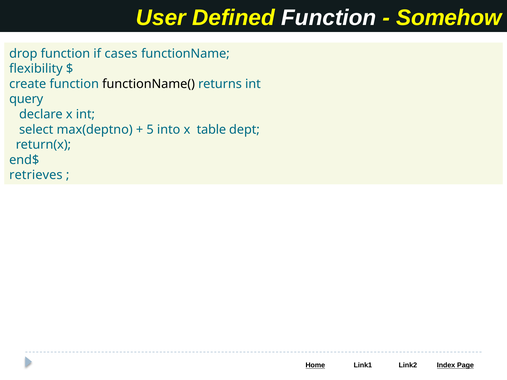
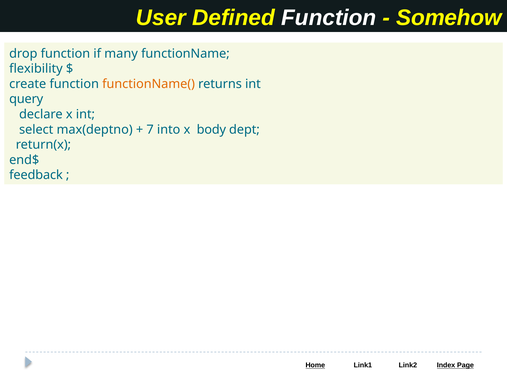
cases: cases -> many
functionName( colour: black -> orange
5: 5 -> 7
table: table -> body
retrieves: retrieves -> feedback
